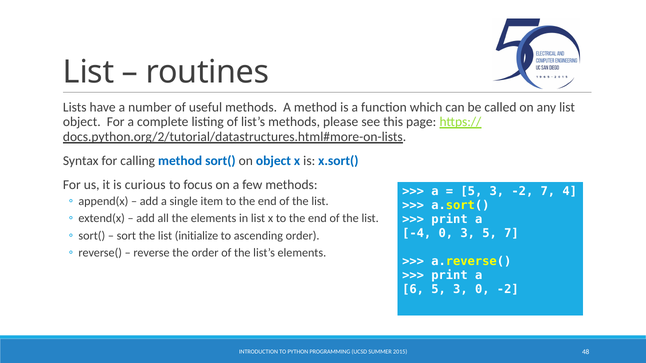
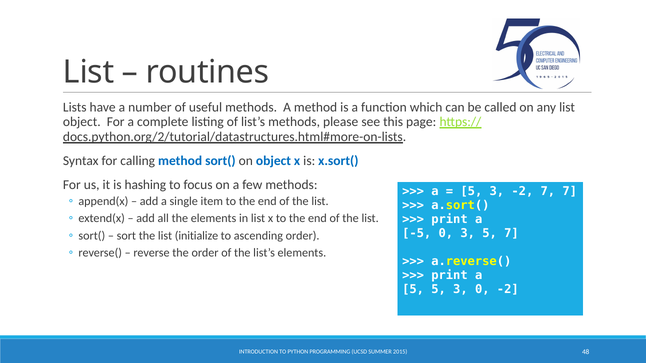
curious: curious -> hashing
7 4: 4 -> 7
-4: -4 -> -5
6 at (413, 290): 6 -> 5
